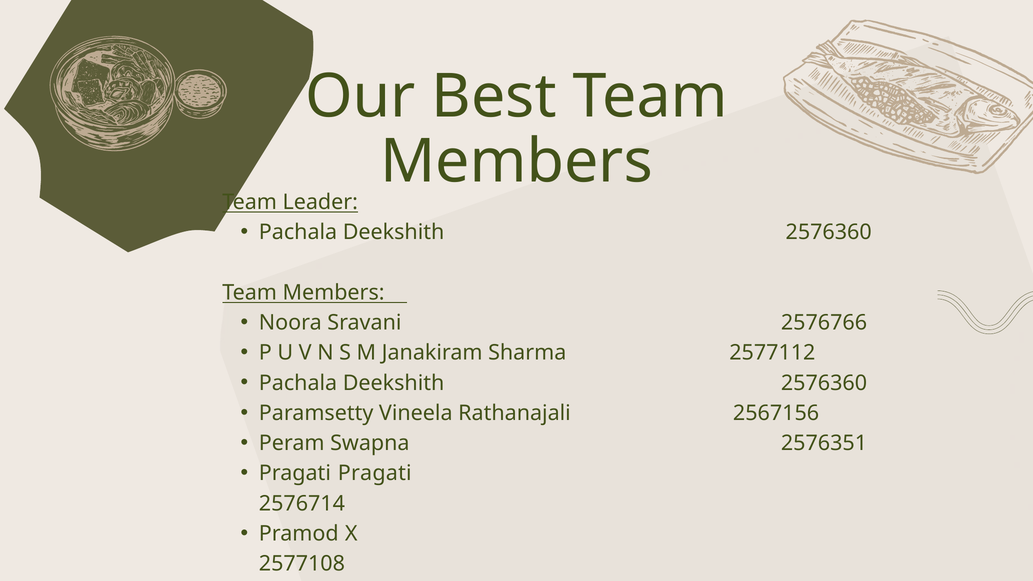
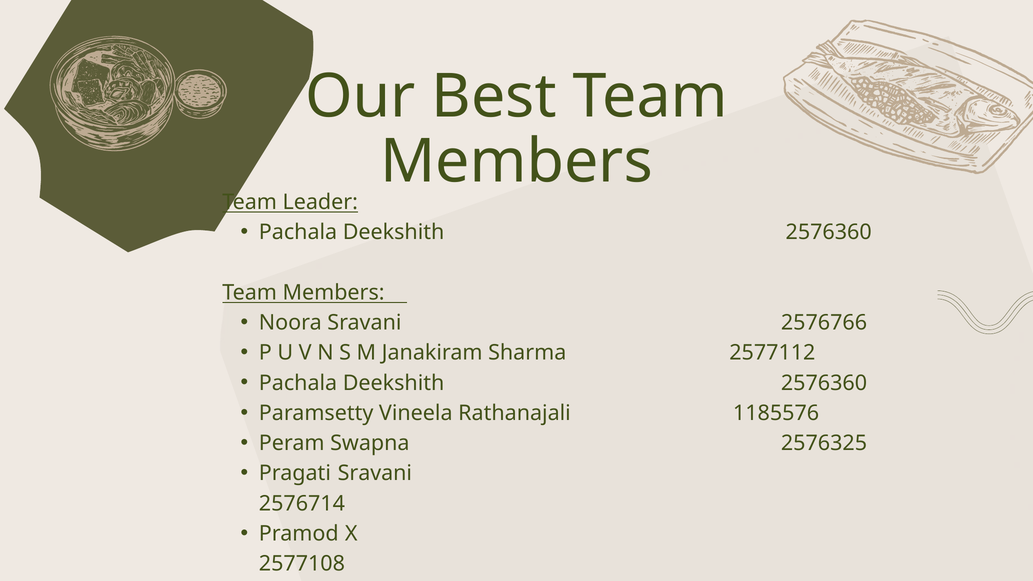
2567156: 2567156 -> 1185576
2576351: 2576351 -> 2576325
Pragati Pragati: Pragati -> Sravani
